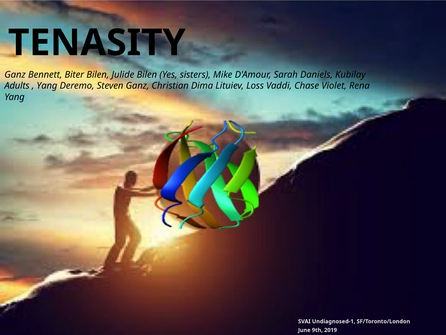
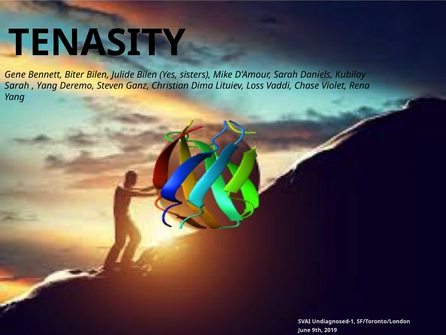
Ganz at (15, 75): Ganz -> Gene
Adults at (17, 86): Adults -> Sarah
